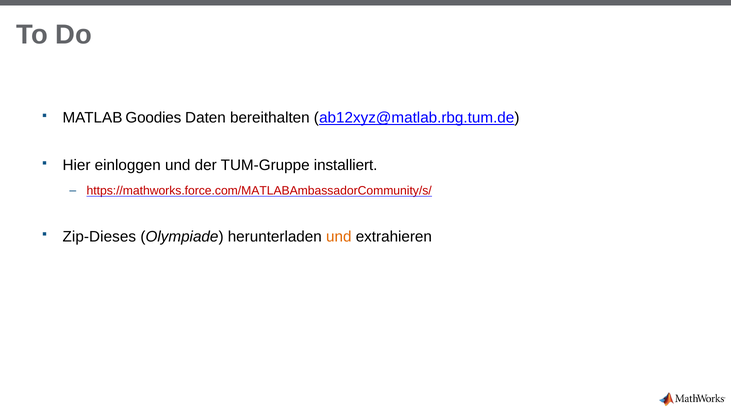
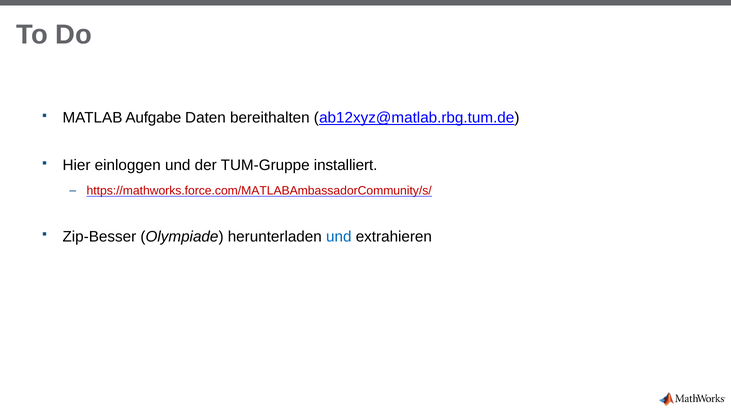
Goodies: Goodies -> Aufgabe
Zip-Dieses: Zip-Dieses -> Zip-Besser
und at (339, 237) colour: orange -> blue
